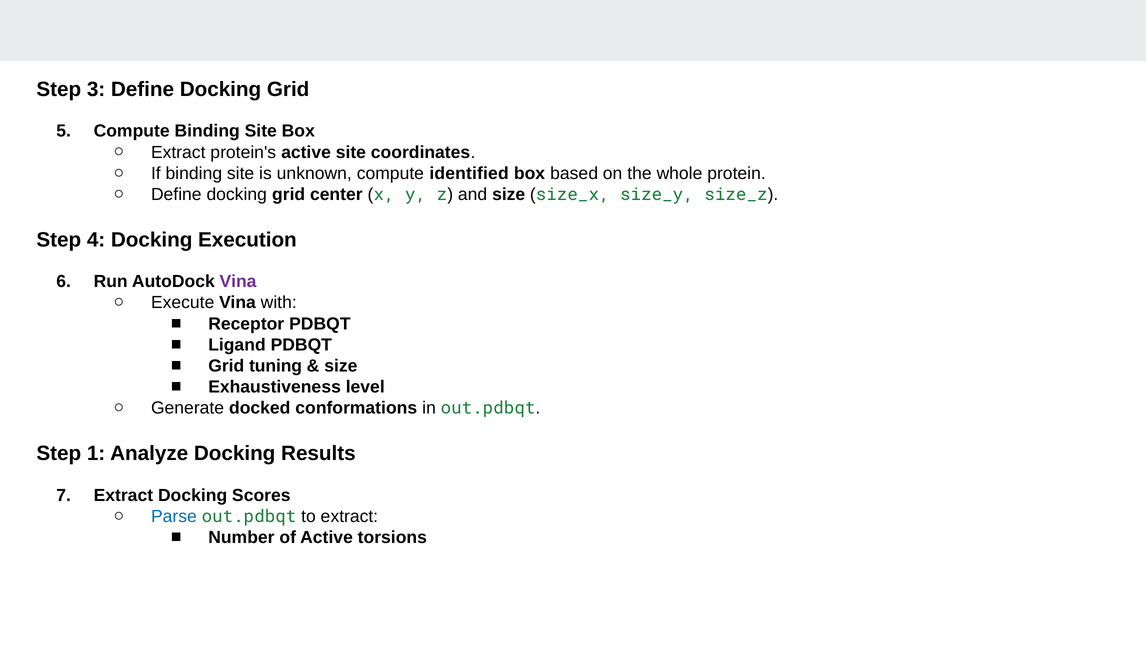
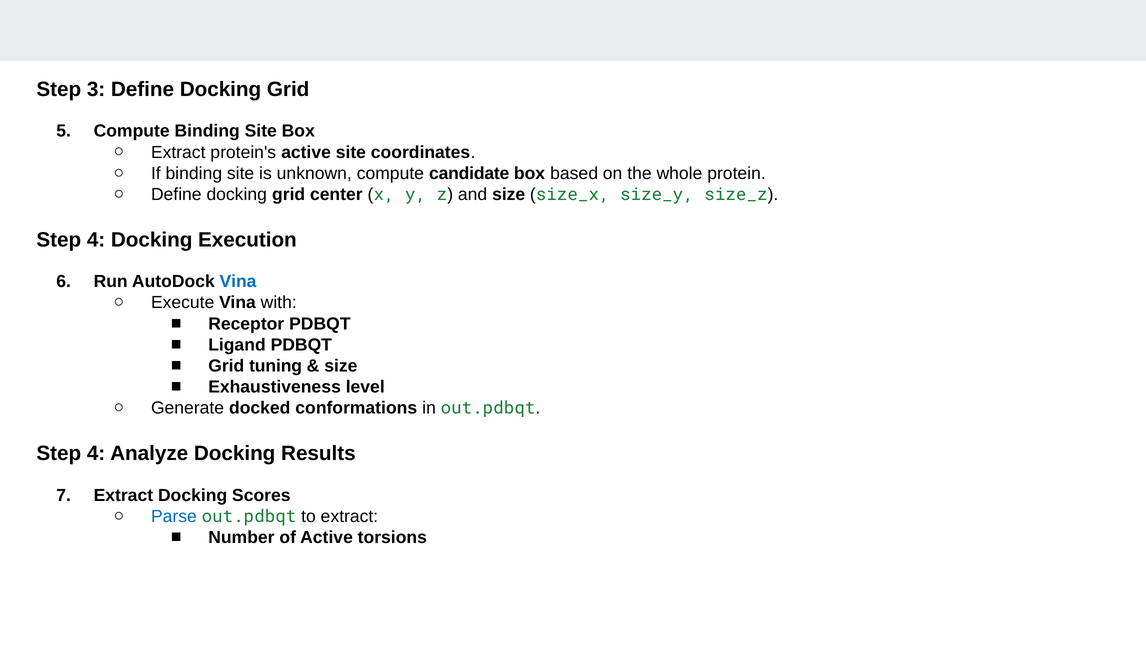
identified: identified -> candidate
Vina at (238, 281) colour: purple -> blue
1 at (96, 453): 1 -> 4
